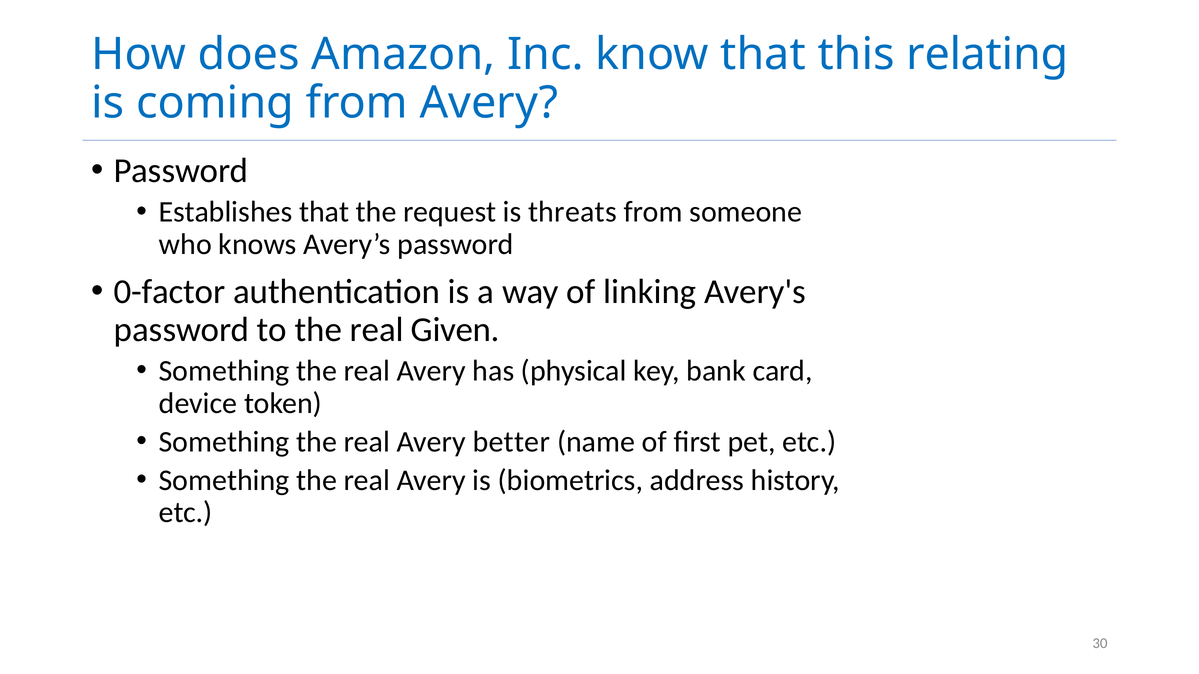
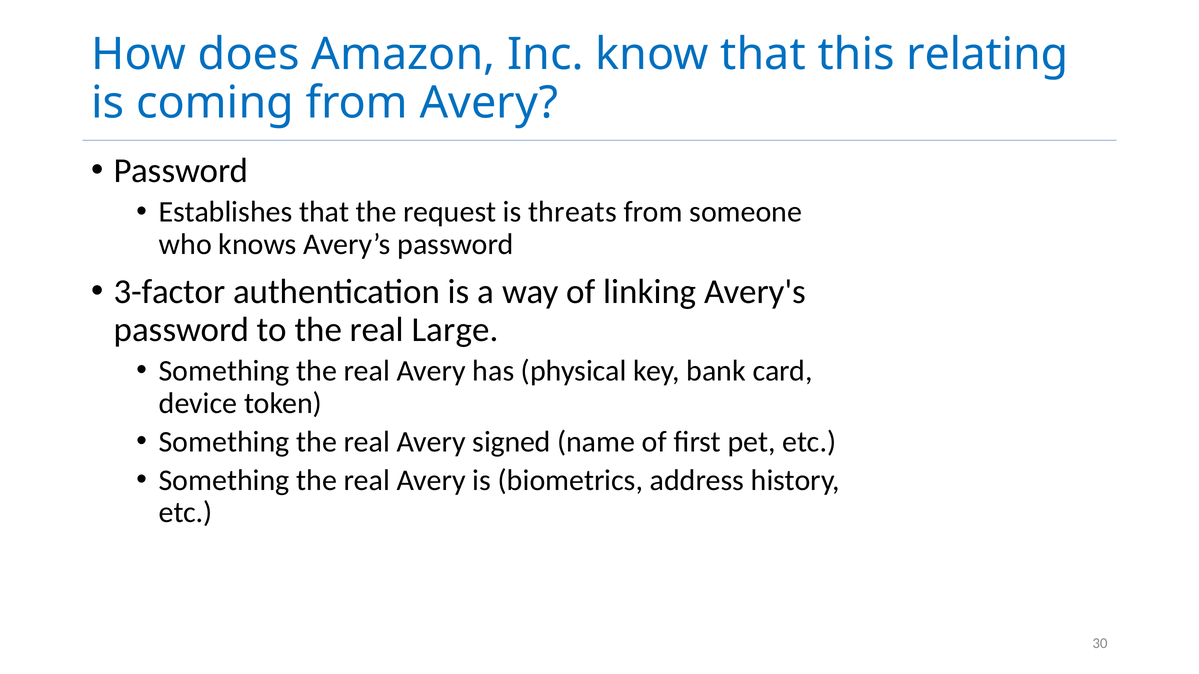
0-factor: 0-factor -> 3-factor
Given: Given -> Large
better: better -> signed
